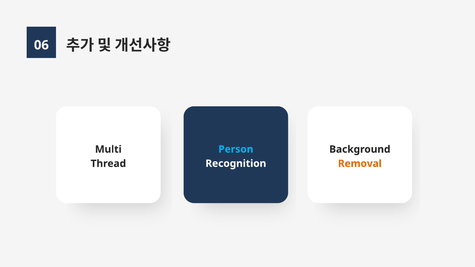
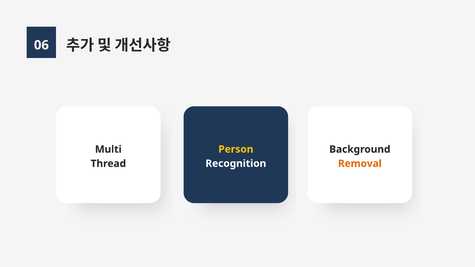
Person colour: light blue -> yellow
